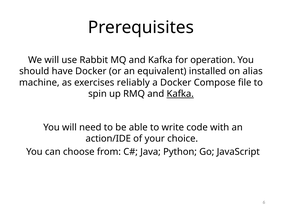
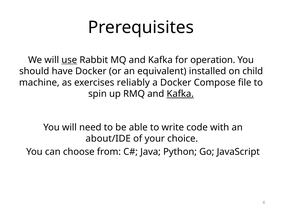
use underline: none -> present
alias: alias -> child
action/IDE: action/IDE -> about/IDE
